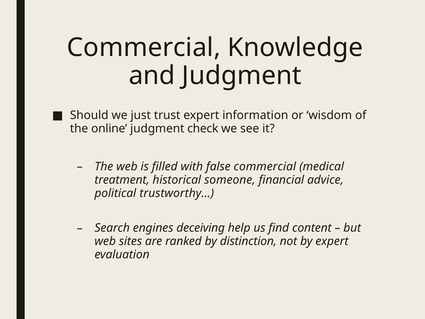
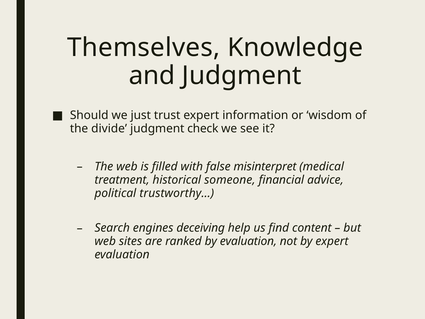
Commercial at (144, 48): Commercial -> Themselves
online: online -> divide
false commercial: commercial -> misinterpret
by distinction: distinction -> evaluation
